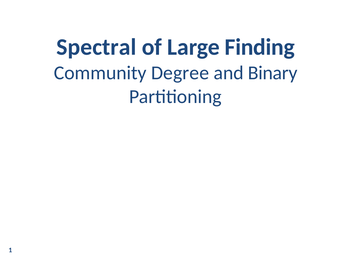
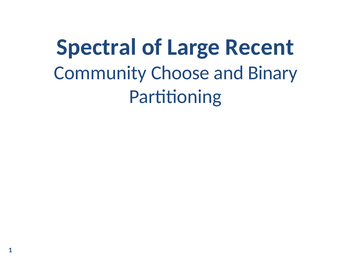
Finding: Finding -> Recent
Degree: Degree -> Choose
